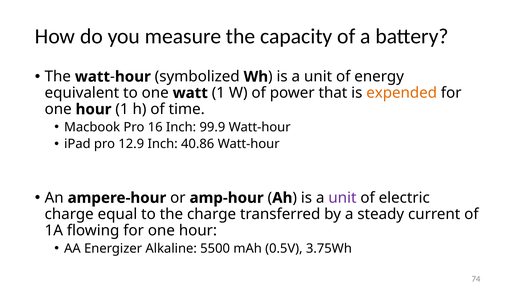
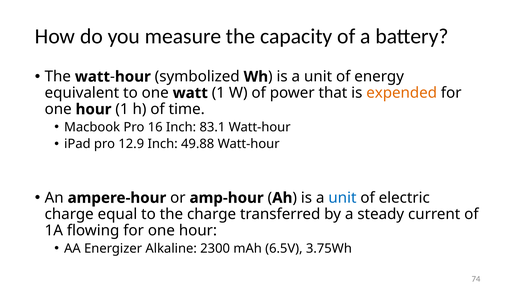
99.9: 99.9 -> 83.1
40.86: 40.86 -> 49.88
unit at (342, 198) colour: purple -> blue
5500: 5500 -> 2300
0.5V: 0.5V -> 6.5V
